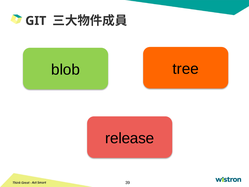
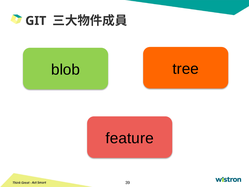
release: release -> feature
